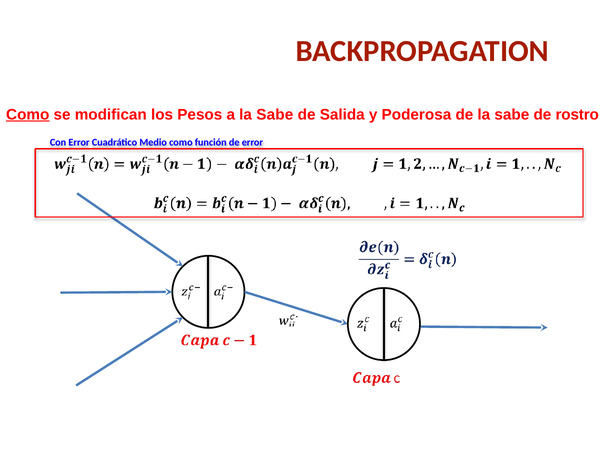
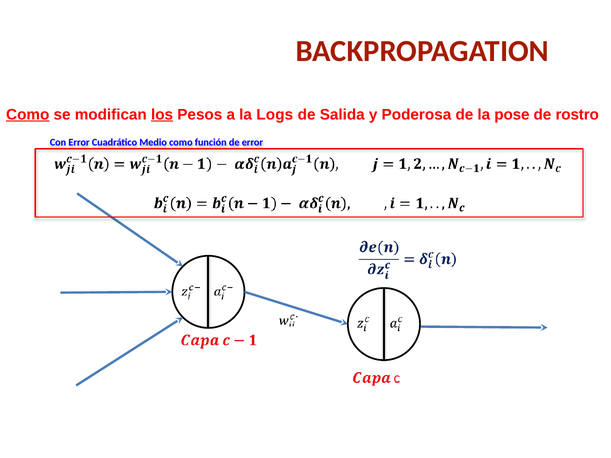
los underline: none -> present
a la Sabe: Sabe -> Logs
de la sabe: sabe -> pose
